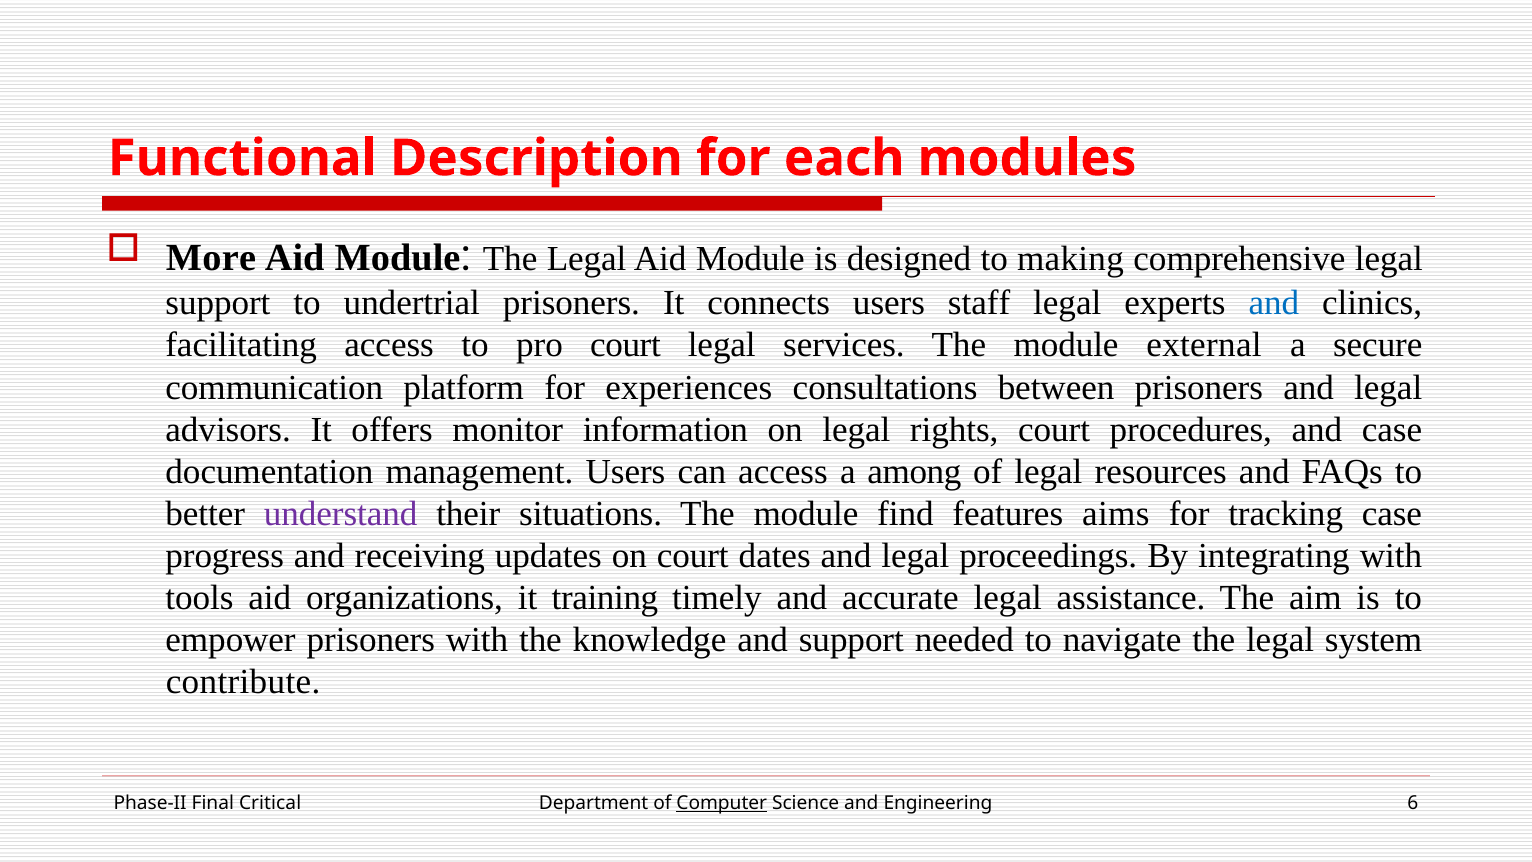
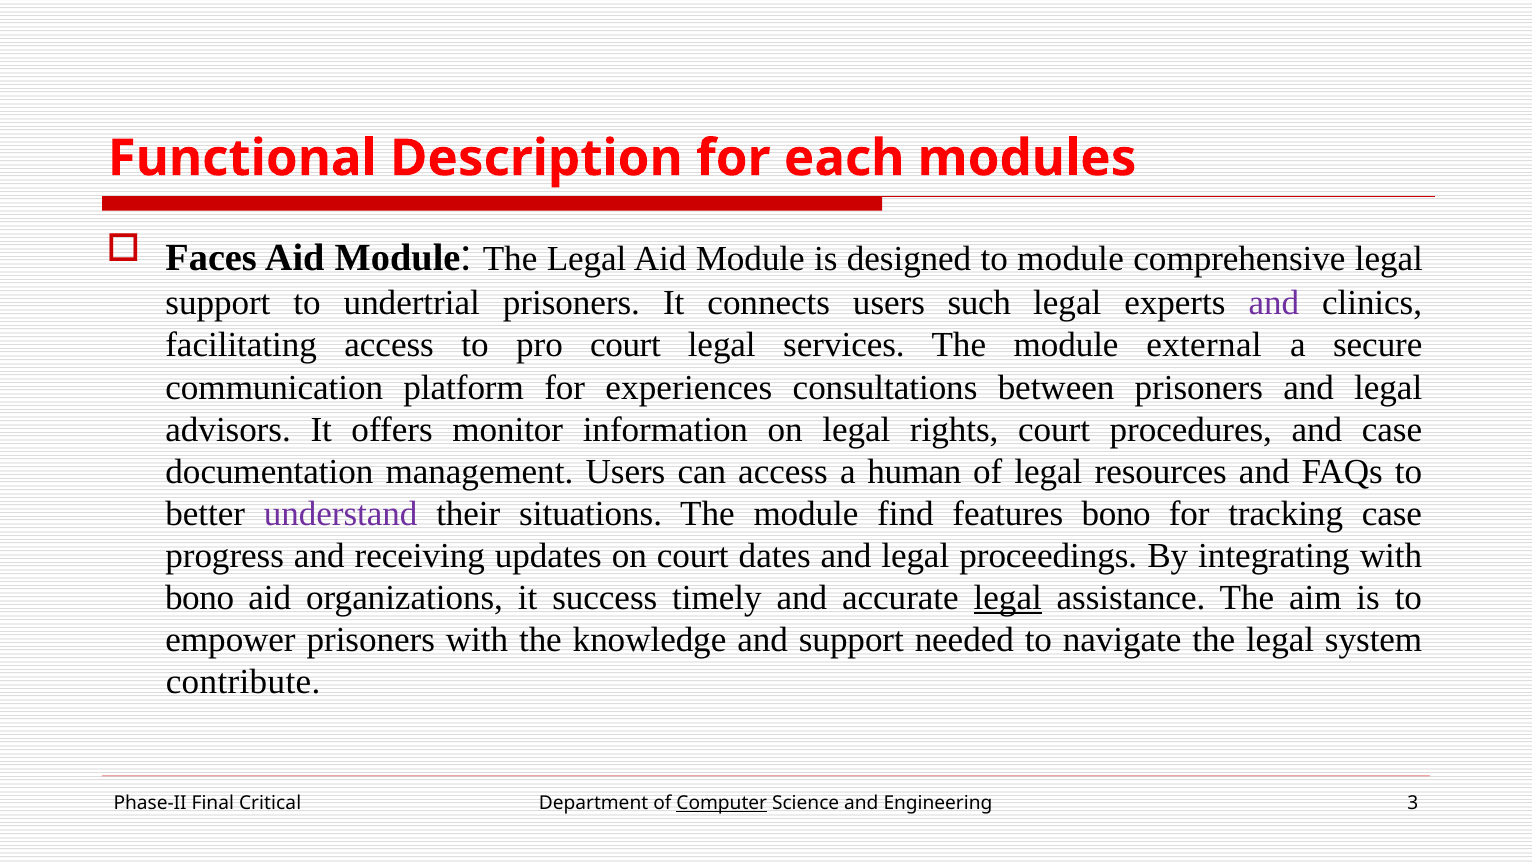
More: More -> Faces
to making: making -> module
staff: staff -> such
and at (1274, 303) colour: blue -> purple
among: among -> human
features aims: aims -> bono
tools at (199, 598): tools -> bono
training: training -> success
legal at (1008, 598) underline: none -> present
6: 6 -> 3
